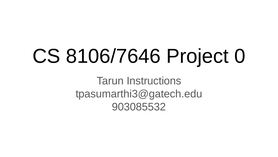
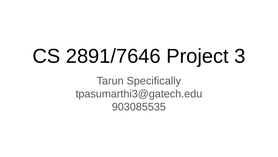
8106/7646: 8106/7646 -> 2891/7646
0: 0 -> 3
Instructions: Instructions -> Specifically
903085532: 903085532 -> 903085535
